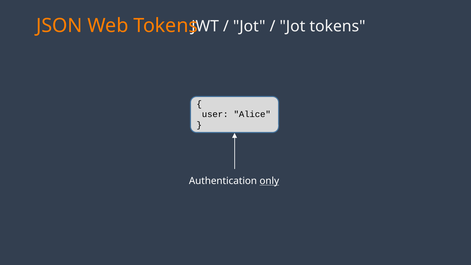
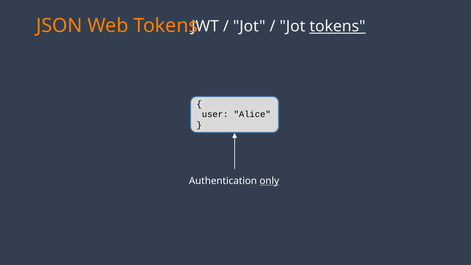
tokens at (337, 26) underline: none -> present
